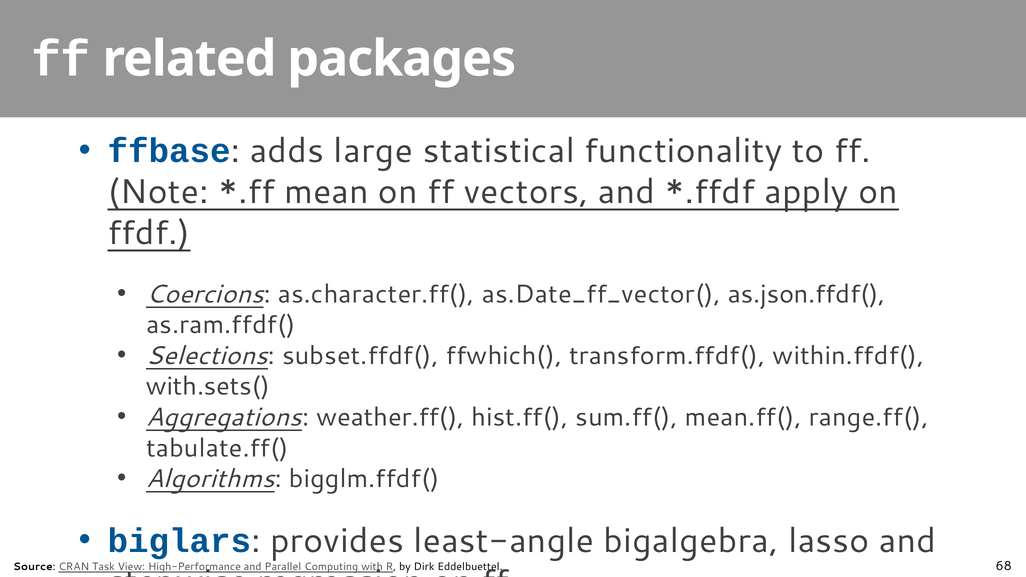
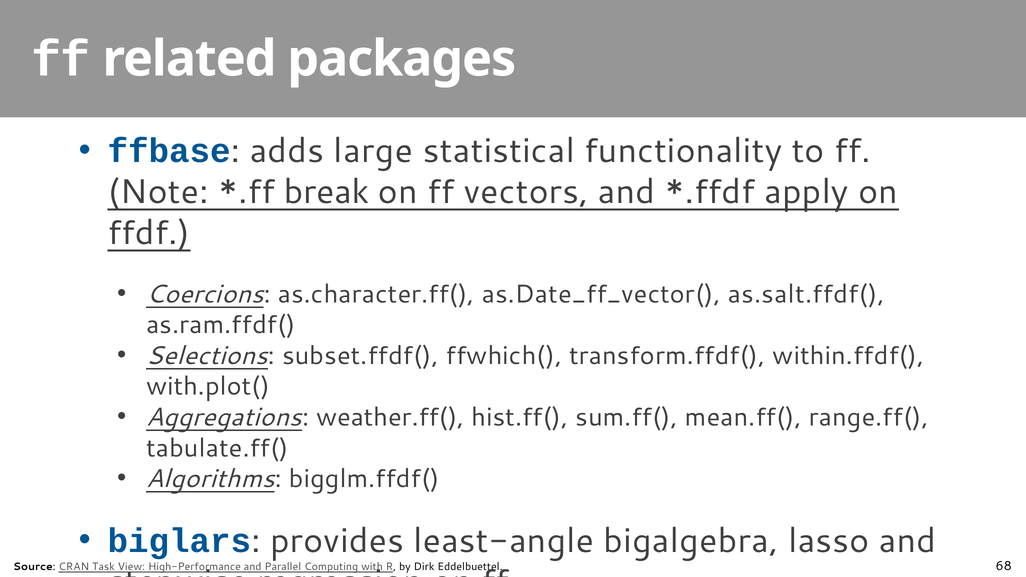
mean: mean -> break
as.json.ffdf(: as.json.ffdf( -> as.salt.ffdf(
with.sets(: with.sets( -> with.plot(
